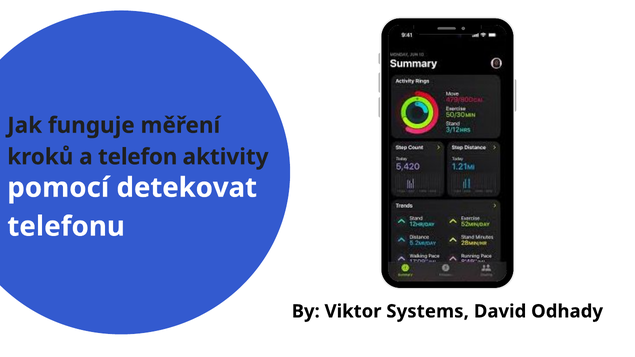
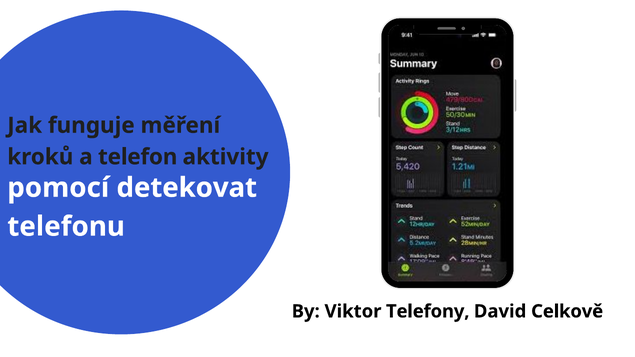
Systems: Systems -> Telefony
Odhady: Odhady -> Celkově
